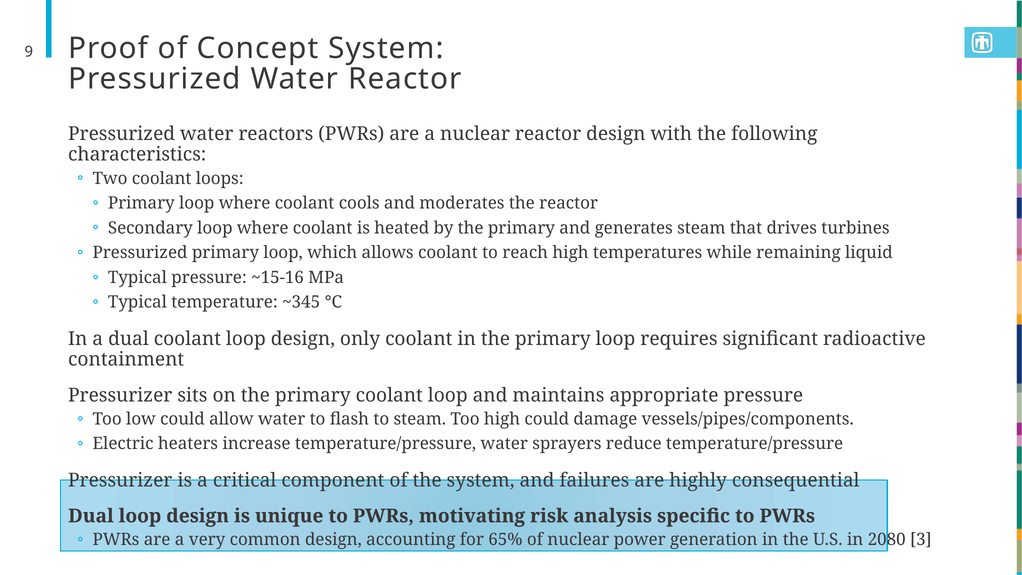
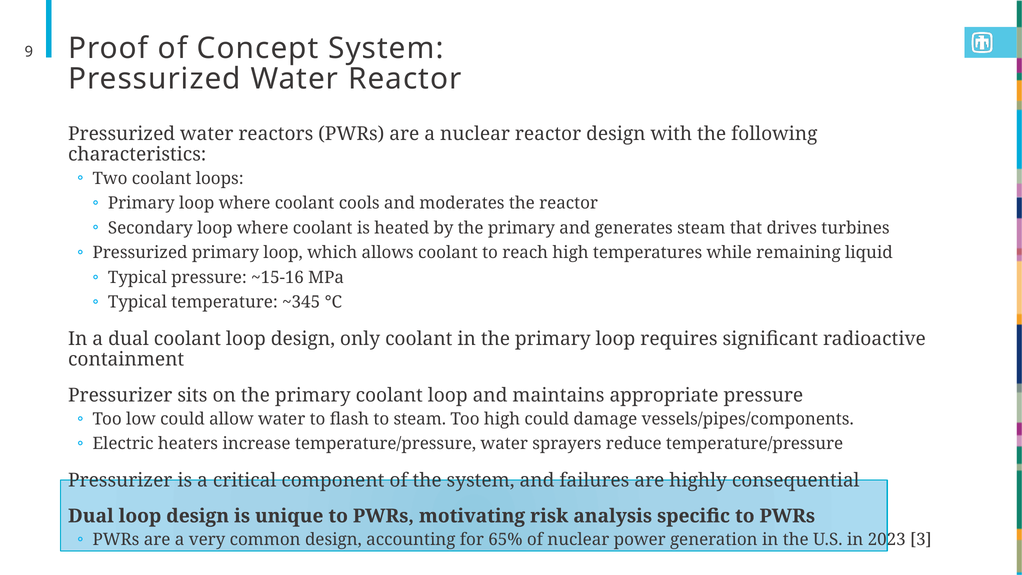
2080: 2080 -> 2023
